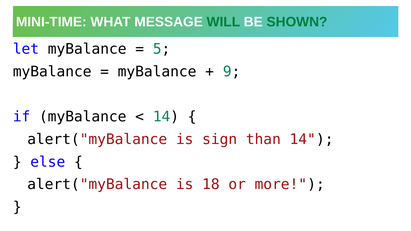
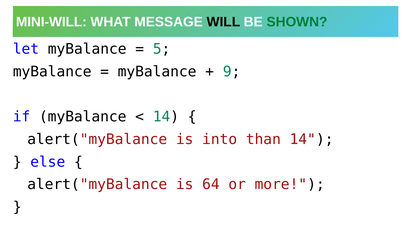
MINI-TIME: MINI-TIME -> MINI-WILL
WILL colour: green -> black
sign: sign -> into
18: 18 -> 64
